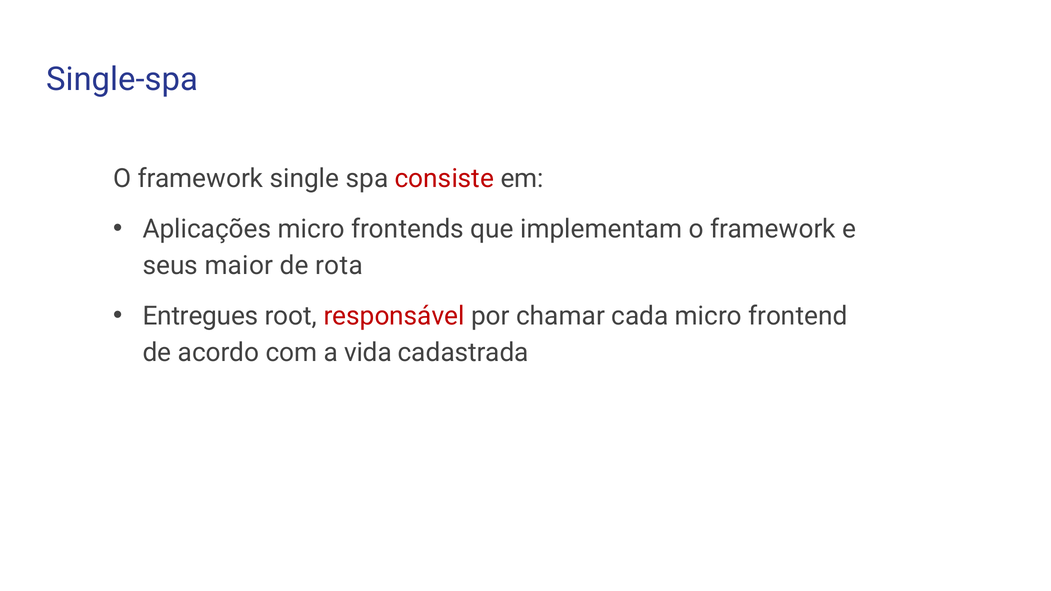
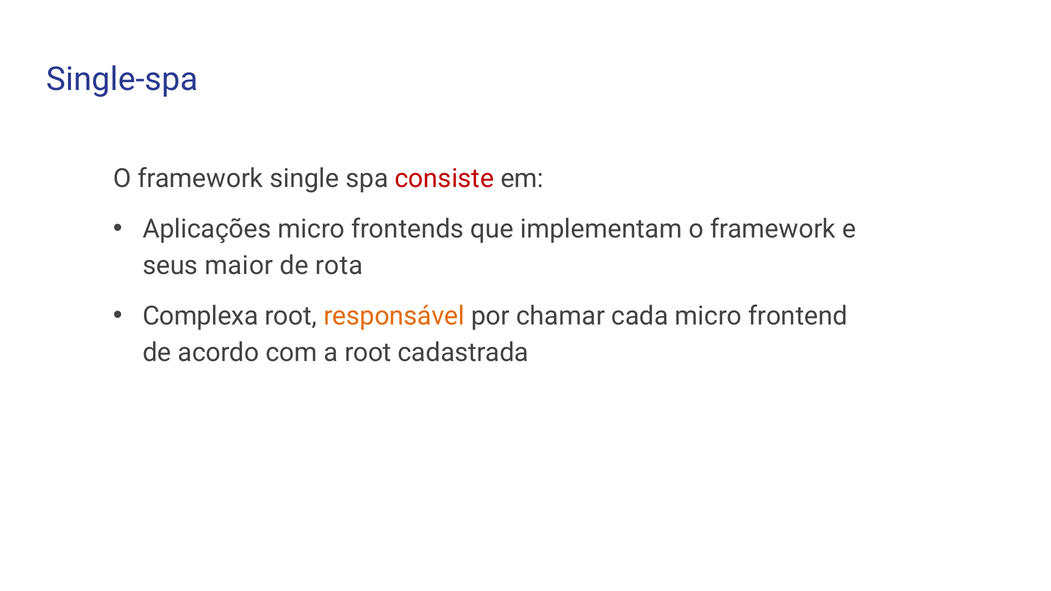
Entregues: Entregues -> Complexa
responsável colour: red -> orange
a vida: vida -> root
